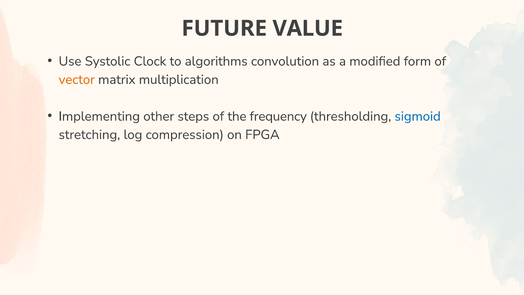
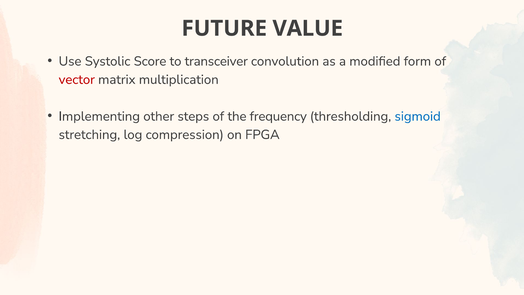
Clock: Clock -> Score
algorithms: algorithms -> transceiver
vector colour: orange -> red
